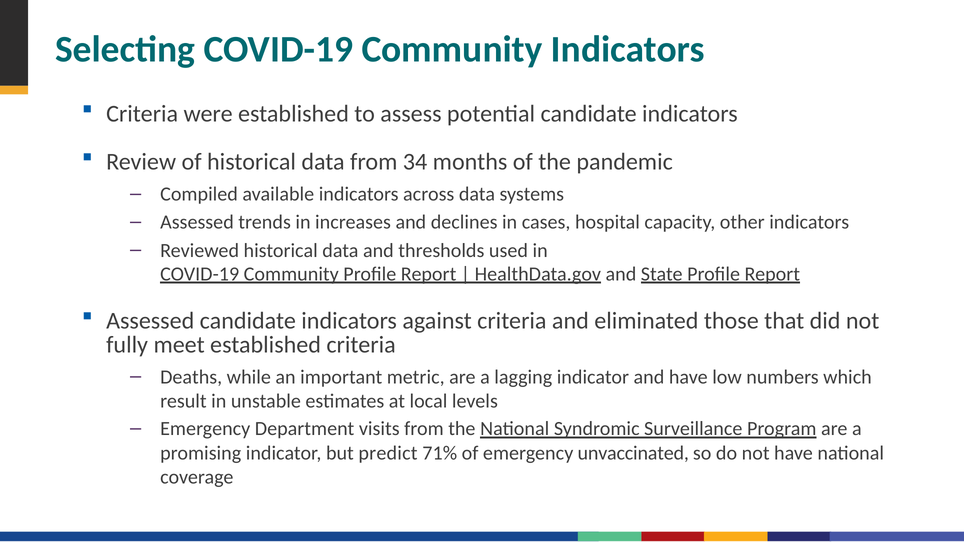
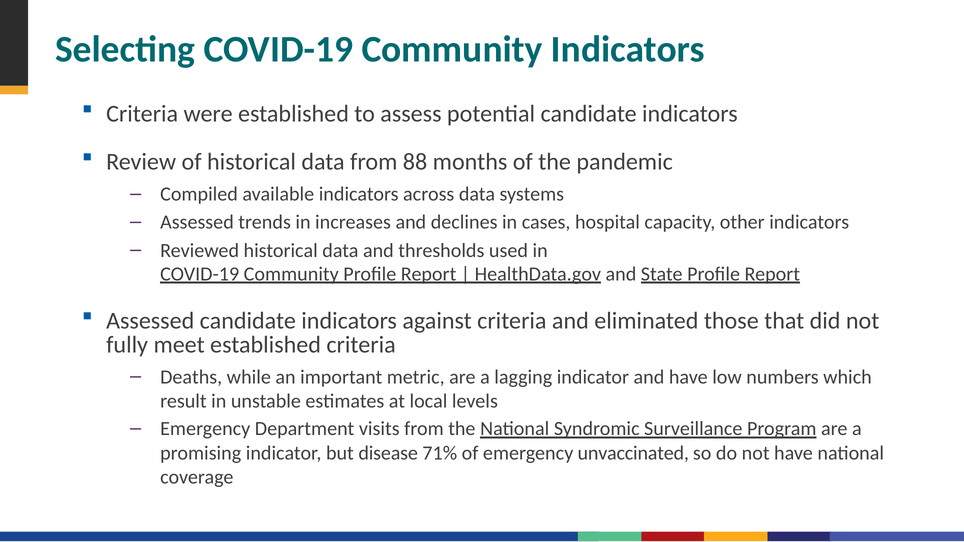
34: 34 -> 88
predict: predict -> disease
